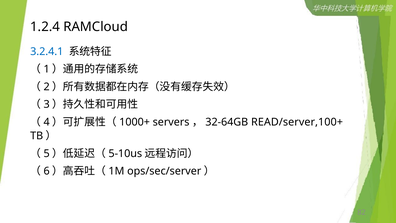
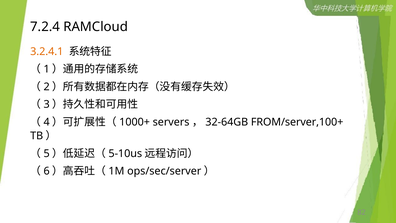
1.2.4: 1.2.4 -> 7.2.4
3.2.4.1 colour: blue -> orange
READ/server,100+: READ/server,100+ -> FROM/server,100+
